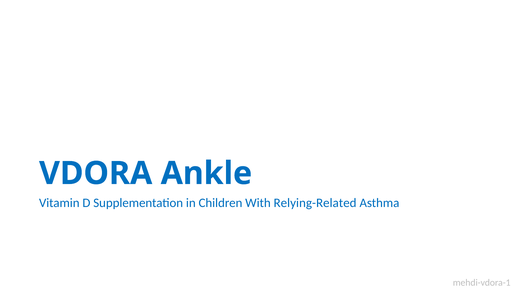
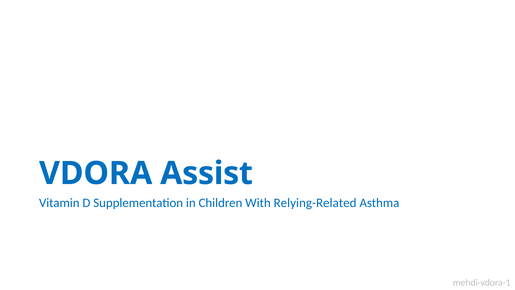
Ankle: Ankle -> Assist
